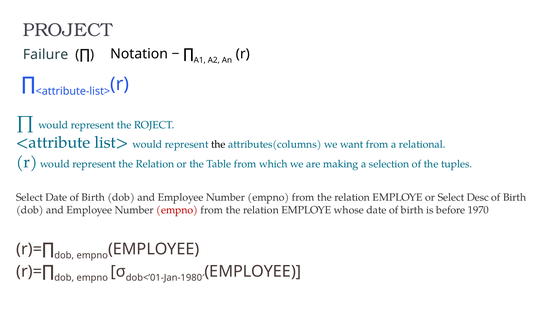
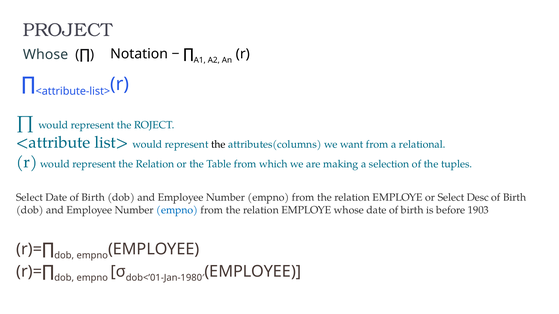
Failure at (46, 55): Failure -> Whose
empno at (177, 210) colour: red -> blue
1970: 1970 -> 1903
